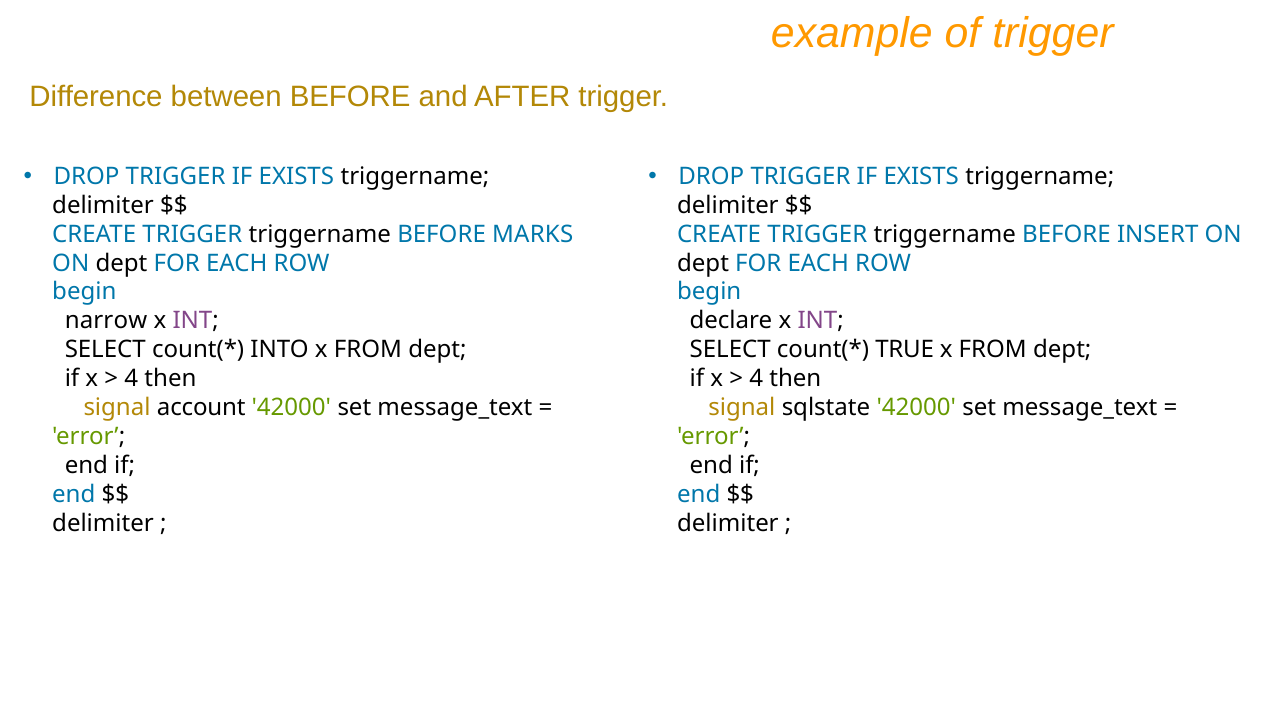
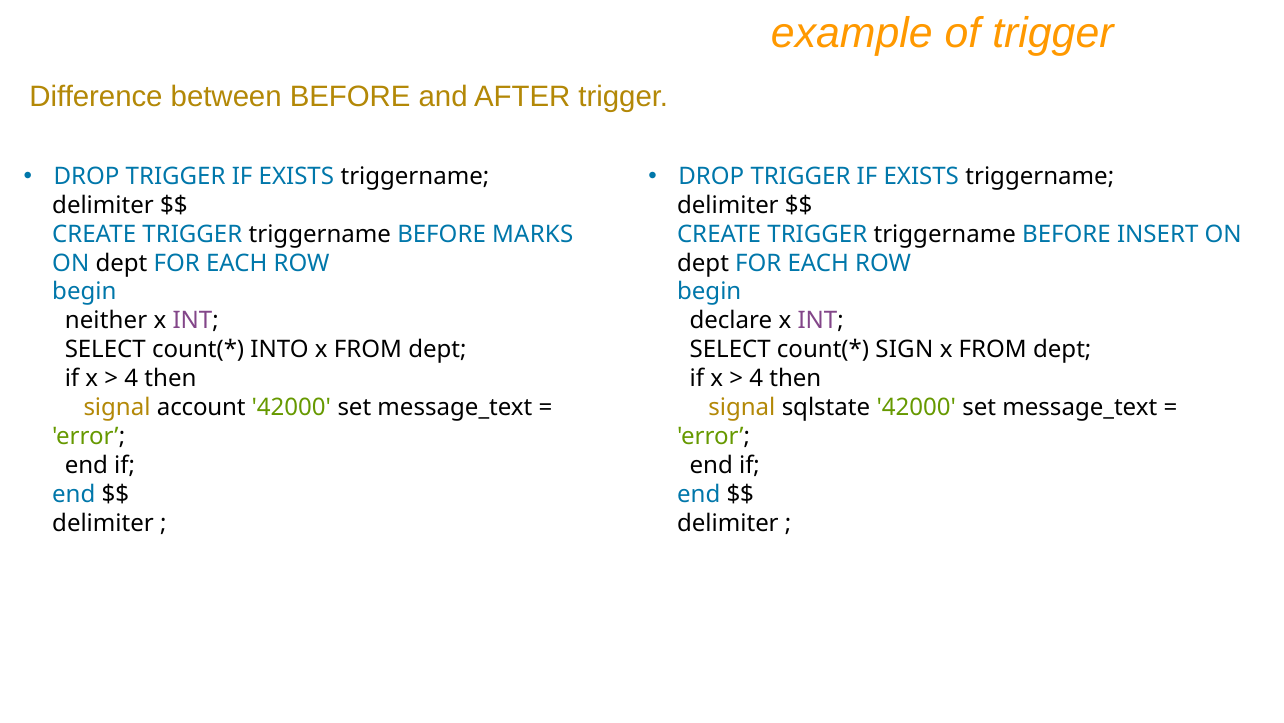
narrow: narrow -> neither
TRUE: TRUE -> SIGN
